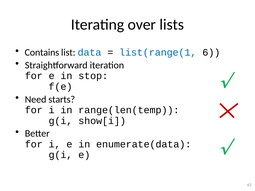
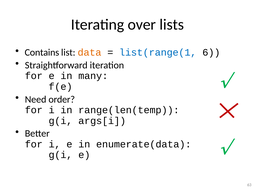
data colour: blue -> orange
stop: stop -> many
starts: starts -> order
show[i: show[i -> args[i
